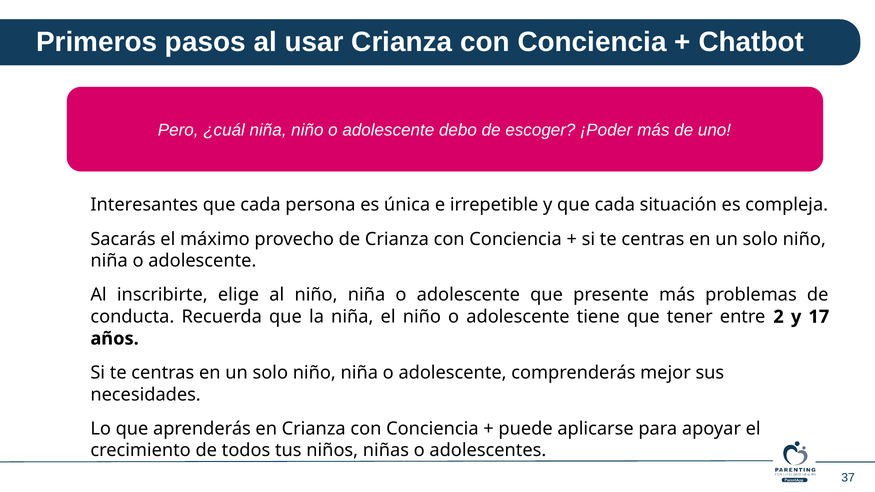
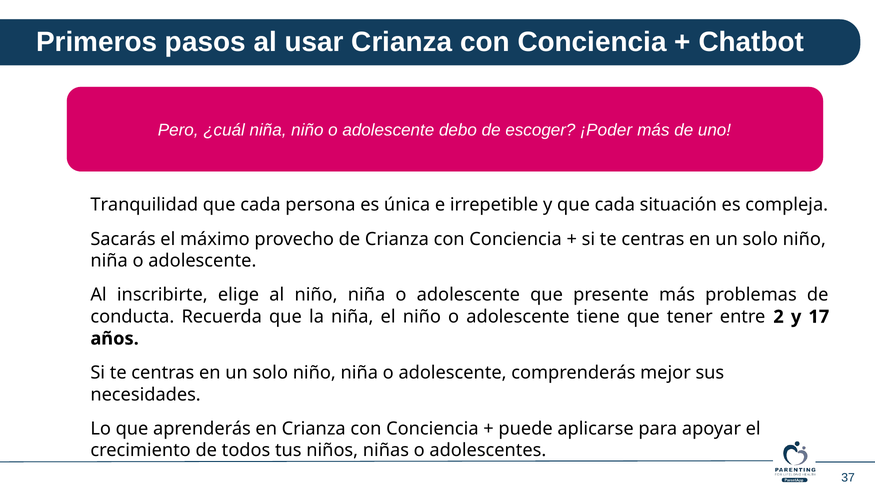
Interesantes: Interesantes -> Tranquilidad
